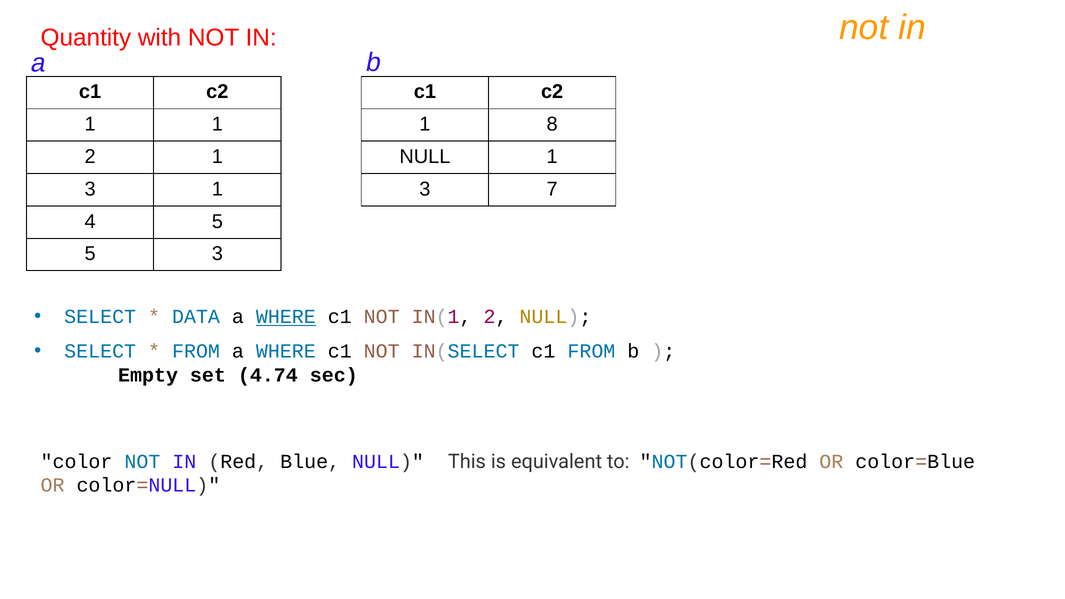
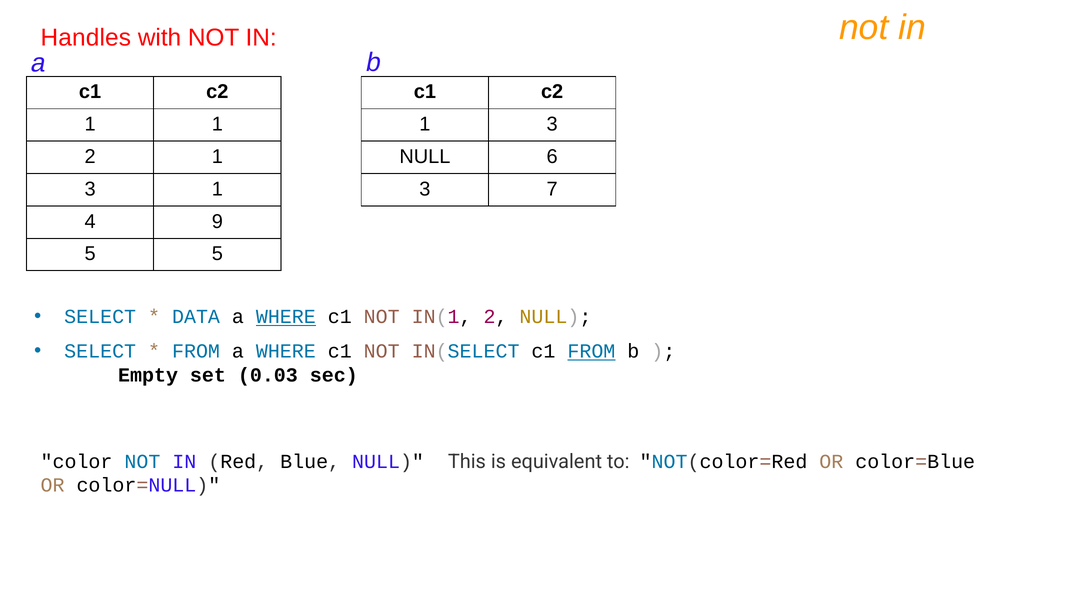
Quantity: Quantity -> Handles
8 at (552, 124): 8 -> 3
NULL 1: 1 -> 6
4 5: 5 -> 9
5 3: 3 -> 5
FROM at (591, 351) underline: none -> present
4.74: 4.74 -> 0.03
